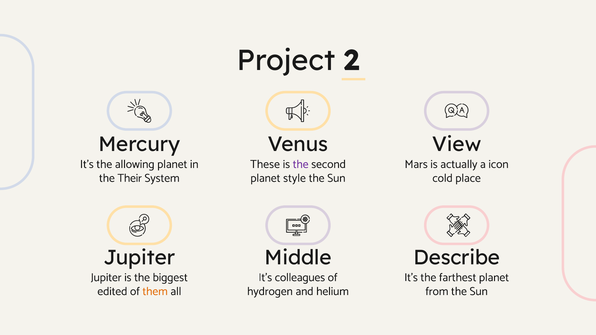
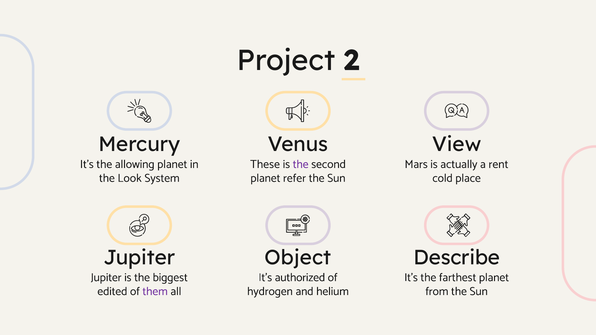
icon: icon -> rent
Their: Their -> Look
style: style -> refer
Middle: Middle -> Object
colleagues: colleagues -> authorized
them colour: orange -> purple
